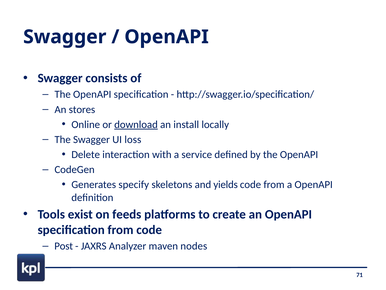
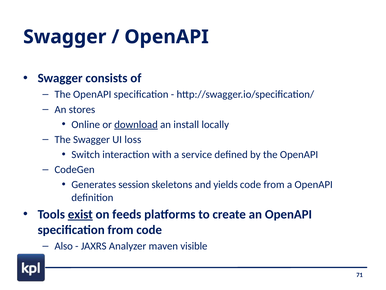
Delete: Delete -> Switch
specify: specify -> session
exist underline: none -> present
Post: Post -> Also
nodes: nodes -> visible
